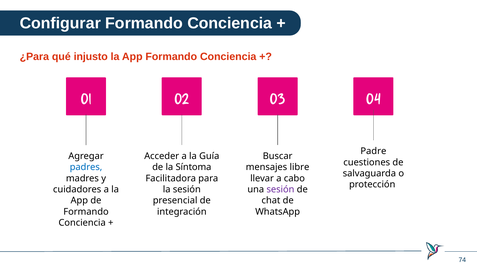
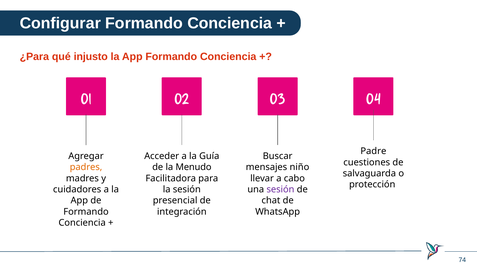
padres colour: blue -> orange
Síntoma: Síntoma -> Menudo
libre: libre -> niño
